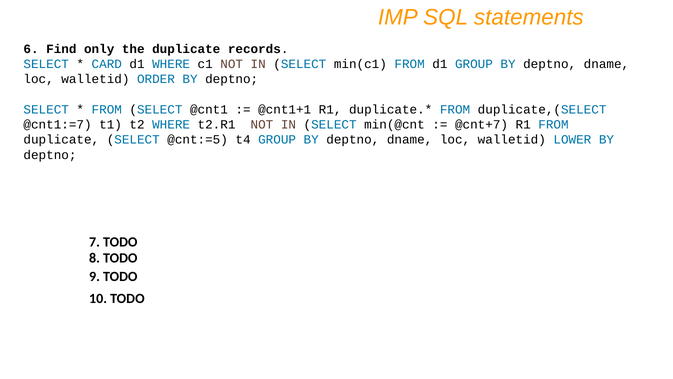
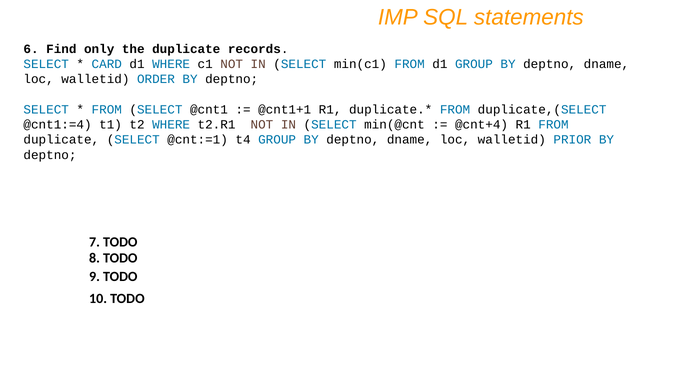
@cnt1:=7: @cnt1:=7 -> @cnt1:=4
@cnt+7: @cnt+7 -> @cnt+4
@cnt:=5: @cnt:=5 -> @cnt:=1
LOWER: LOWER -> PRIOR
